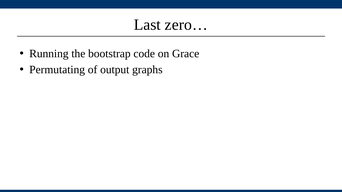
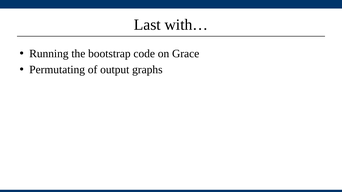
zero…: zero… -> with…
